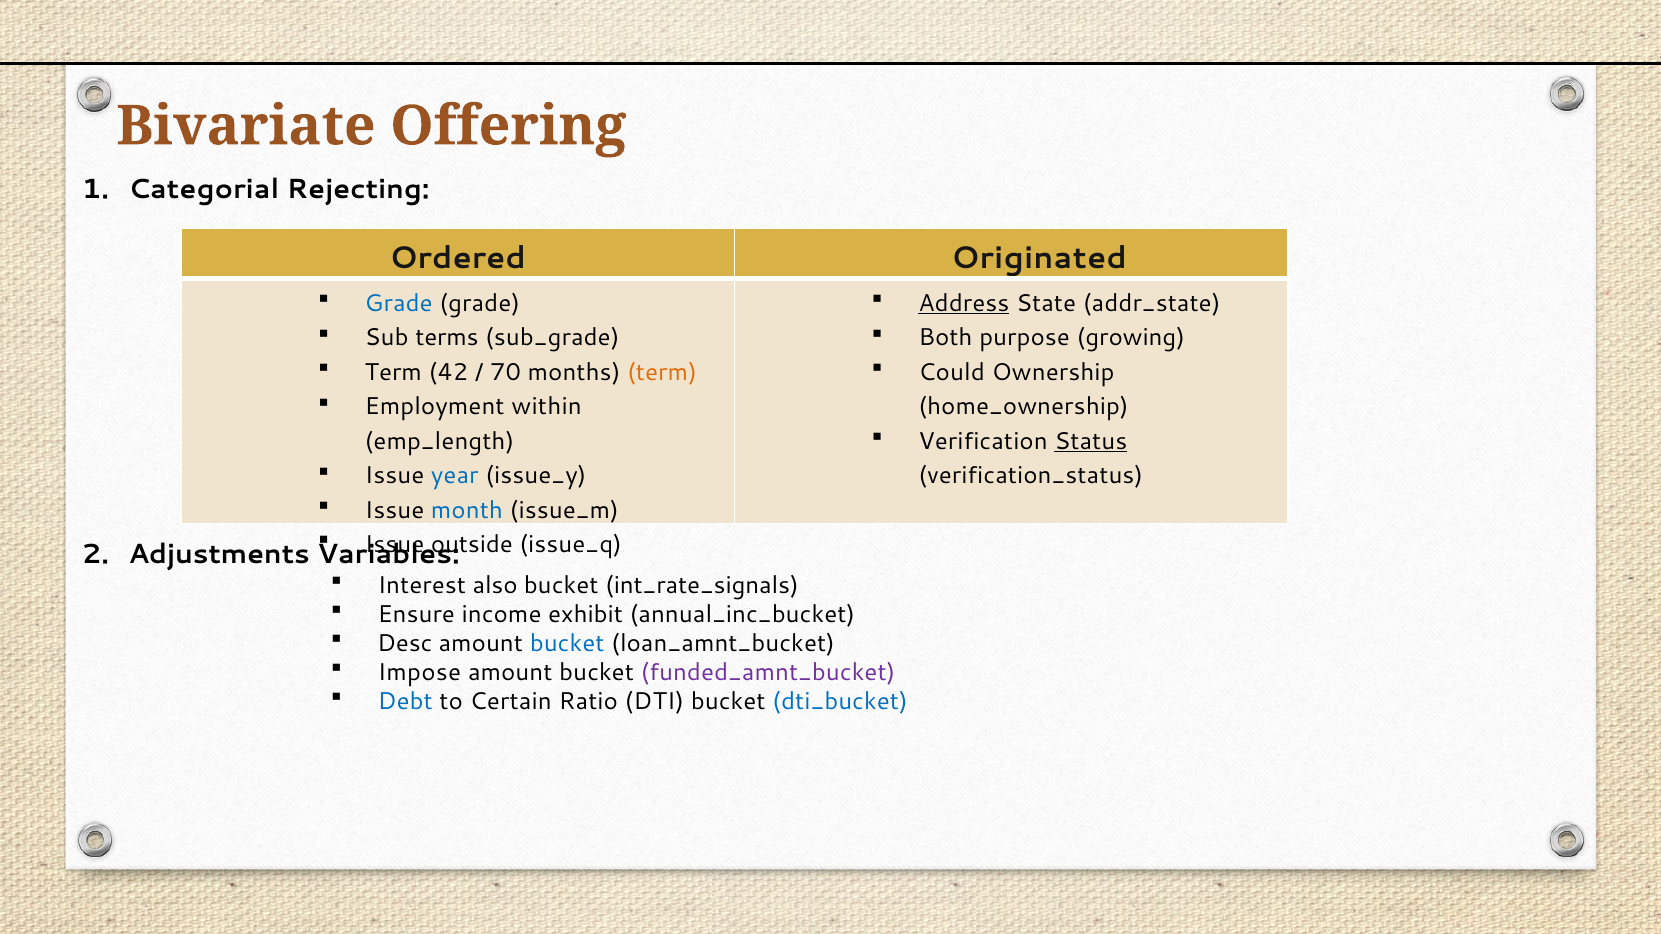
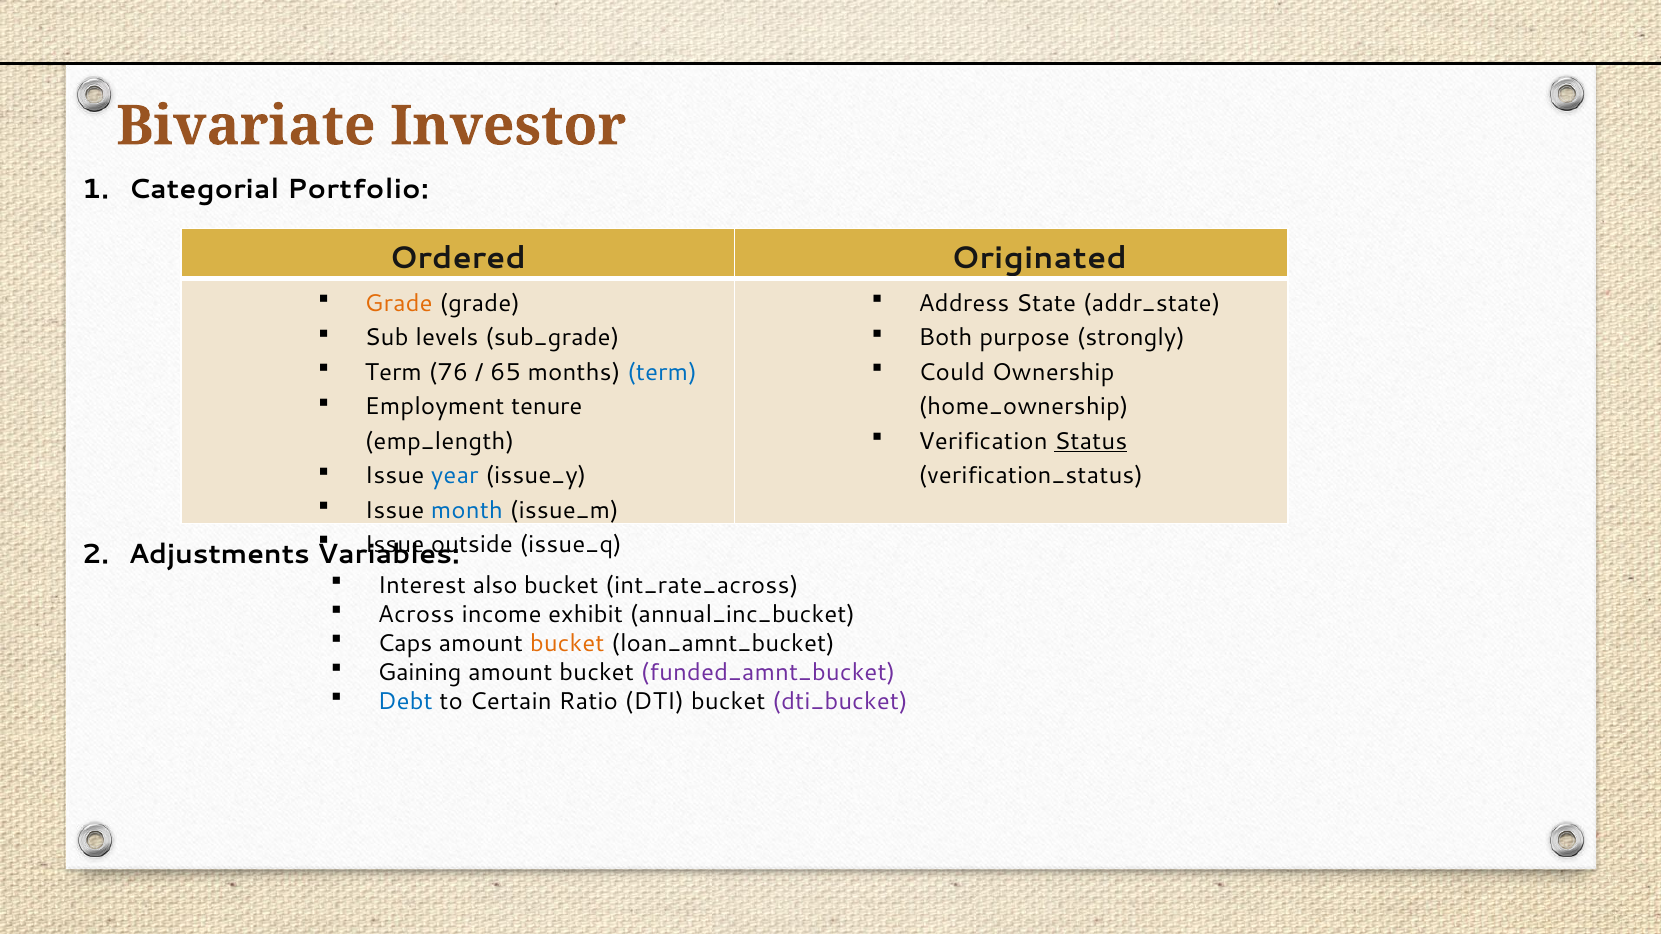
Offering: Offering -> Investor
Rejecting: Rejecting -> Portfolio
Grade at (399, 303) colour: blue -> orange
Address underline: present -> none
terms: terms -> levels
growing: growing -> strongly
42: 42 -> 76
70: 70 -> 65
term at (662, 372) colour: orange -> blue
within: within -> tenure
int_rate_signals: int_rate_signals -> int_rate_across
Ensure: Ensure -> Across
Desc: Desc -> Caps
bucket at (567, 643) colour: blue -> orange
Impose: Impose -> Gaining
dti_bucket colour: blue -> purple
